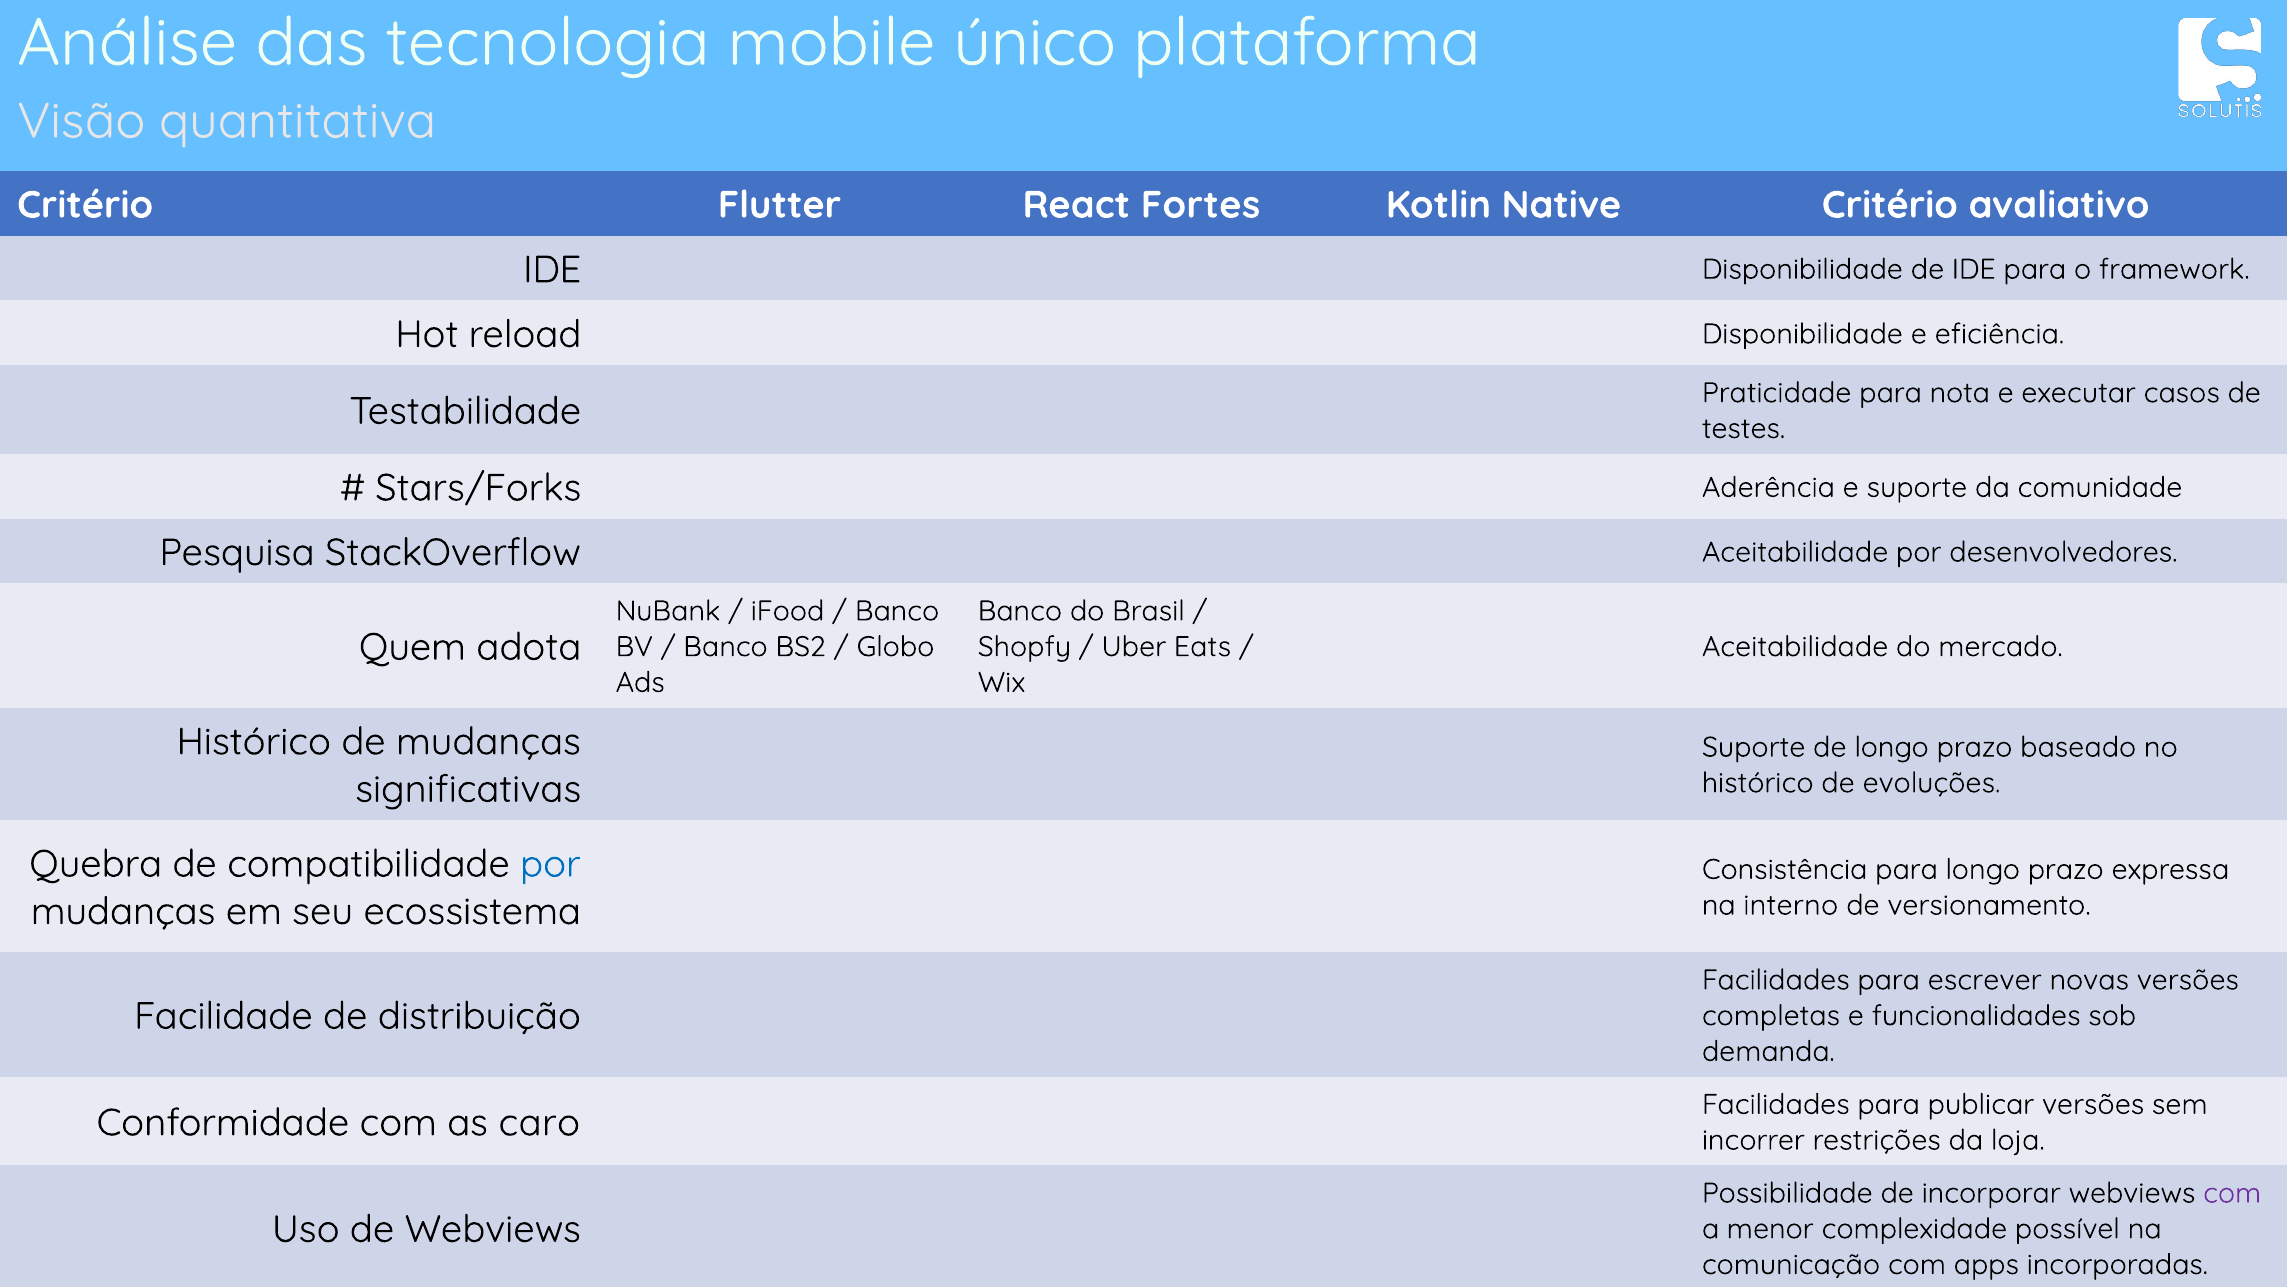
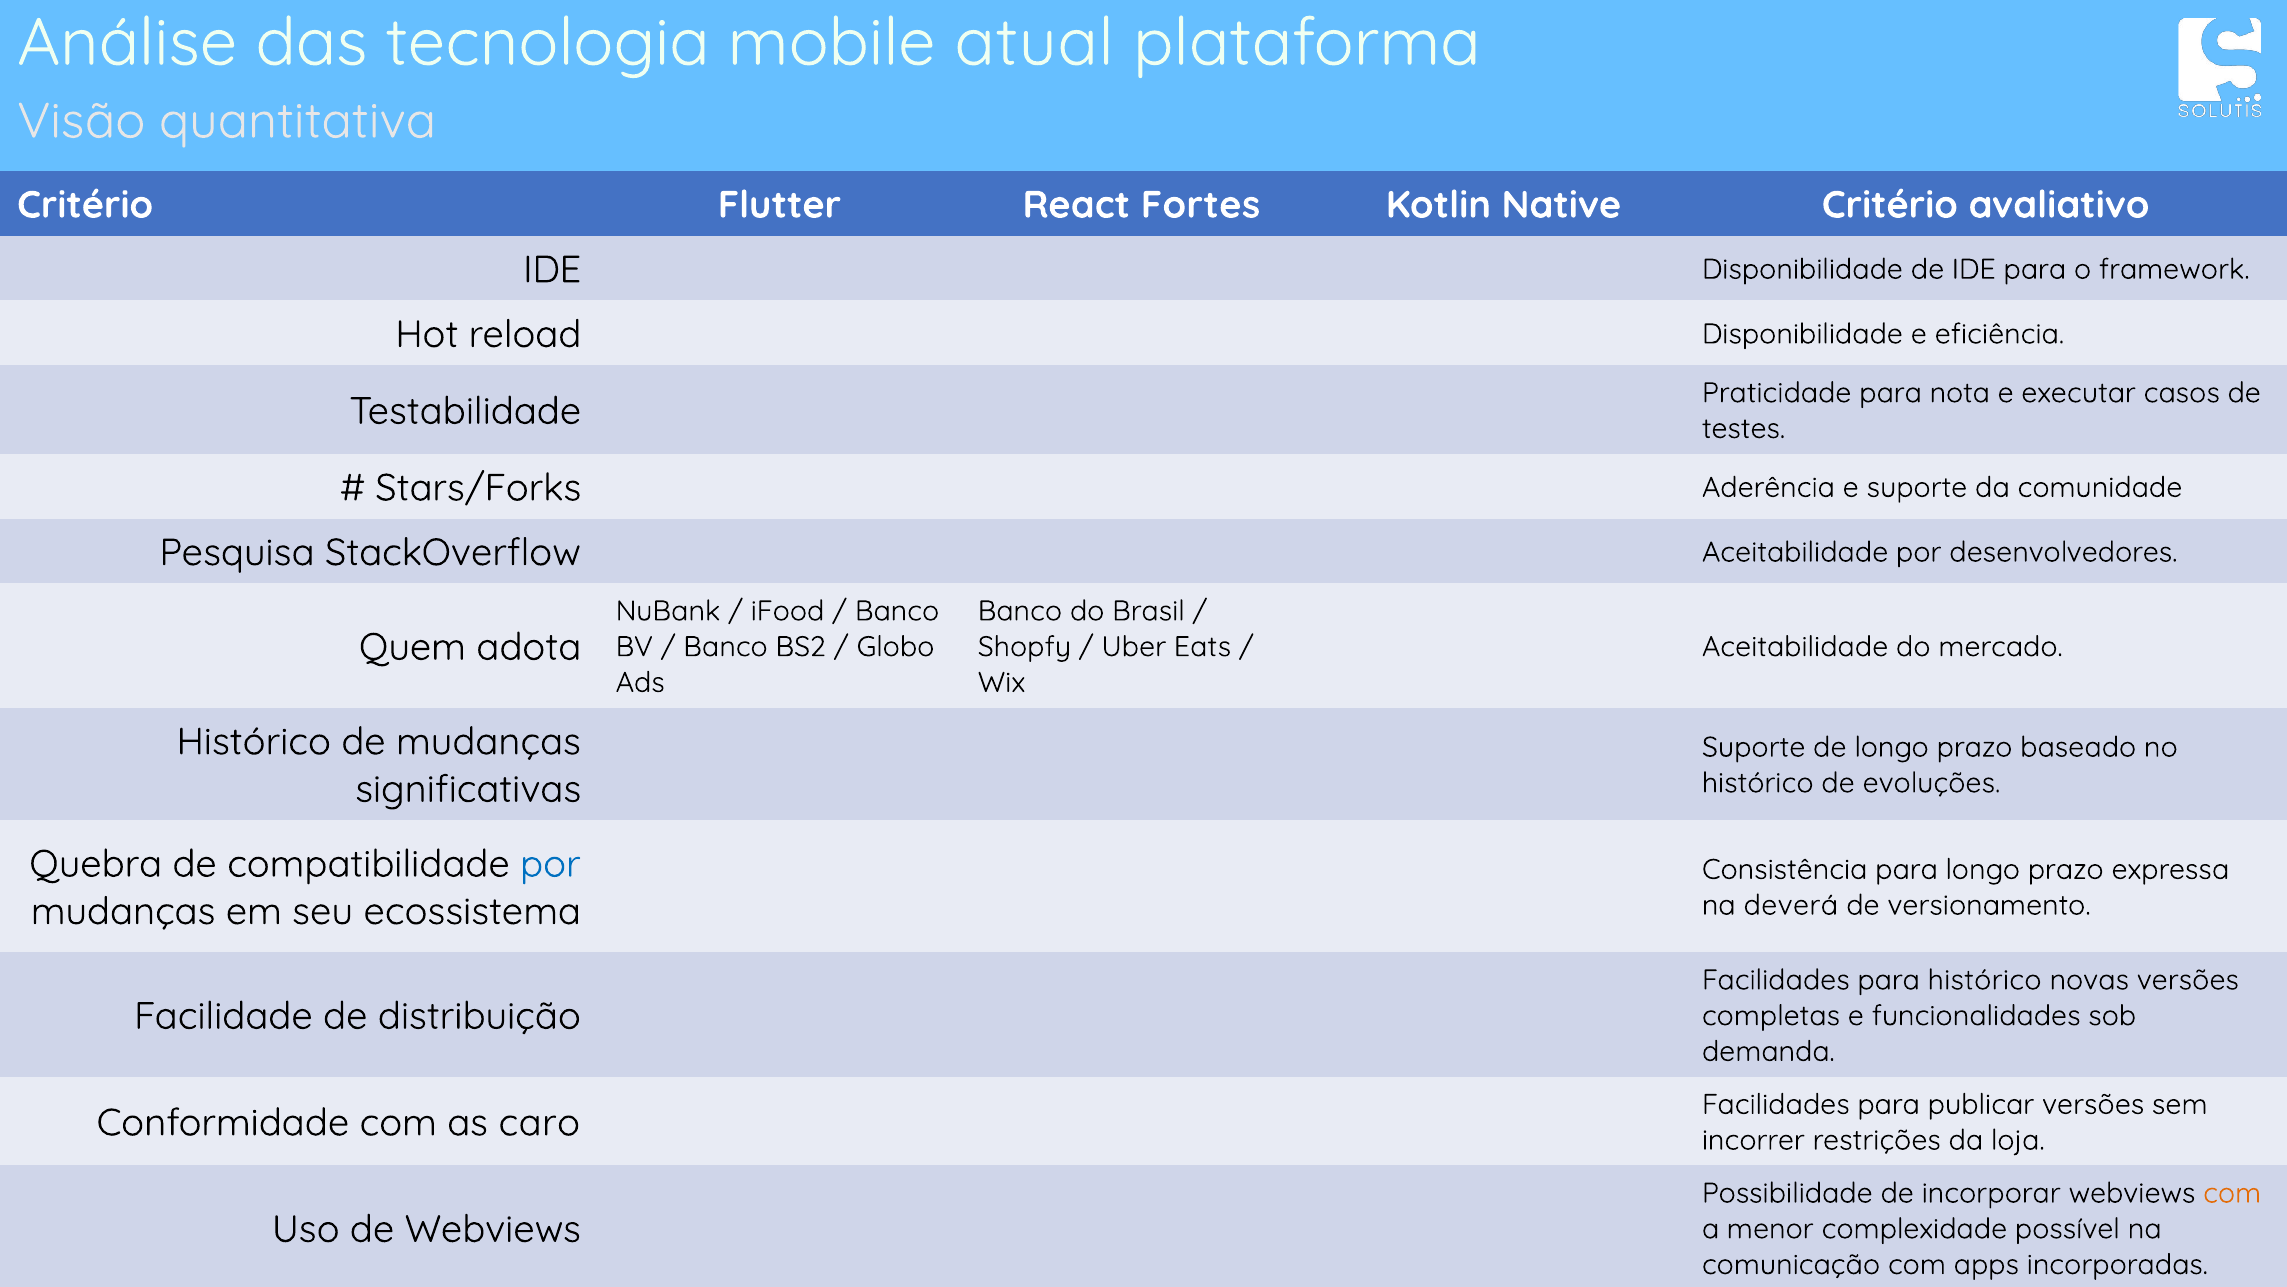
único: único -> atual
interno: interno -> deverá
para escrever: escrever -> histórico
com at (2232, 1193) colour: purple -> orange
